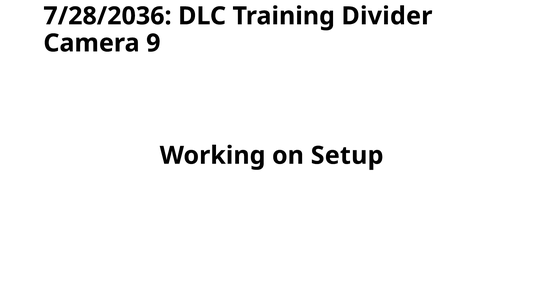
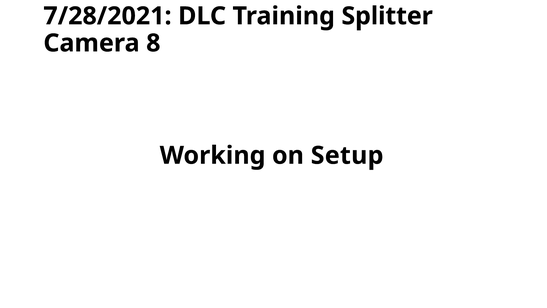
7/28/2036: 7/28/2036 -> 7/28/2021
Divider: Divider -> Splitter
9: 9 -> 8
